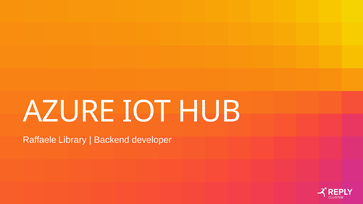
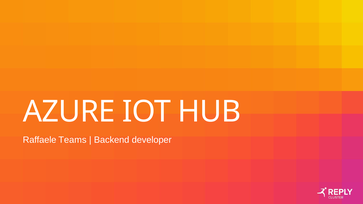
Library: Library -> Teams
